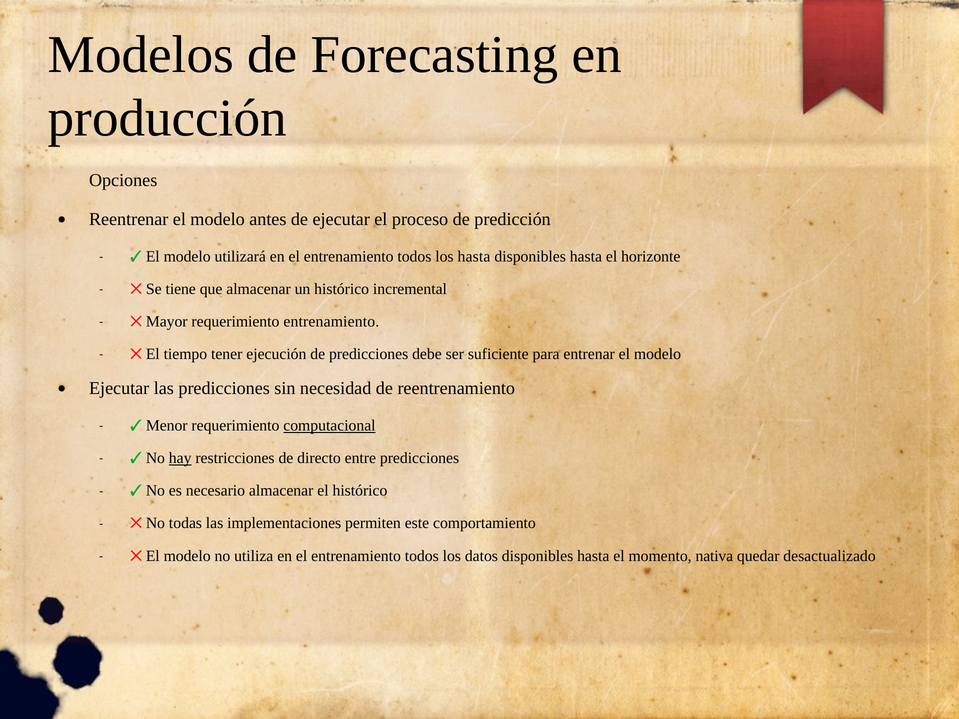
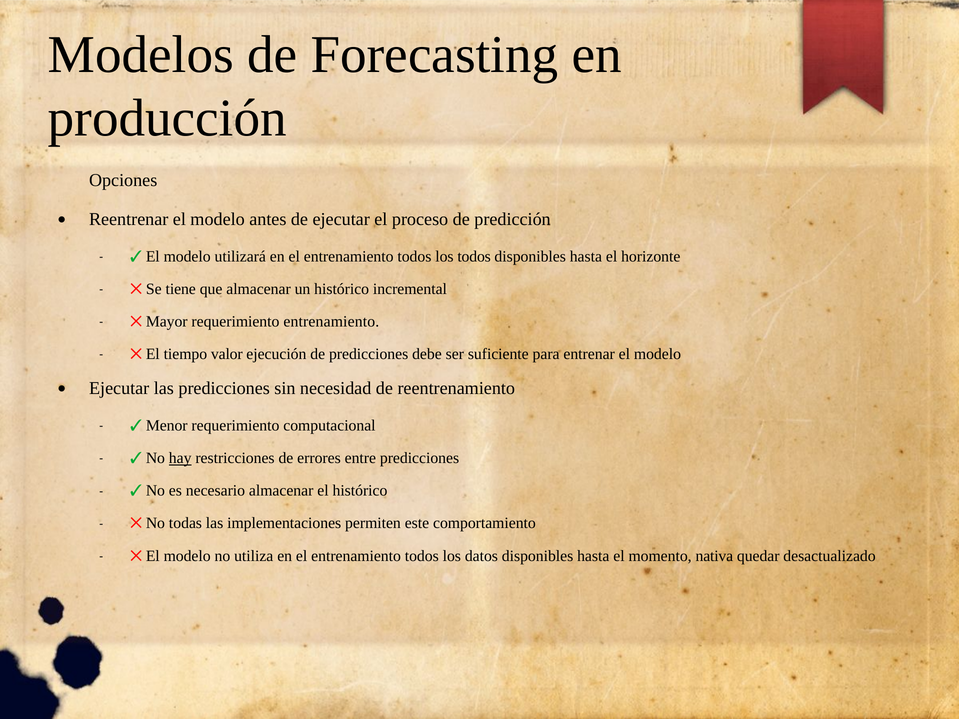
los hasta: hasta -> todos
tener: tener -> valor
computacional underline: present -> none
directo: directo -> errores
